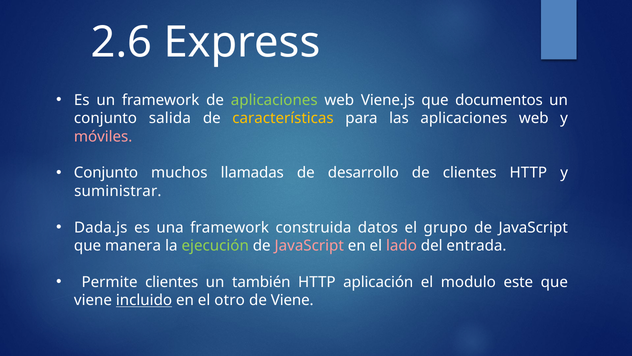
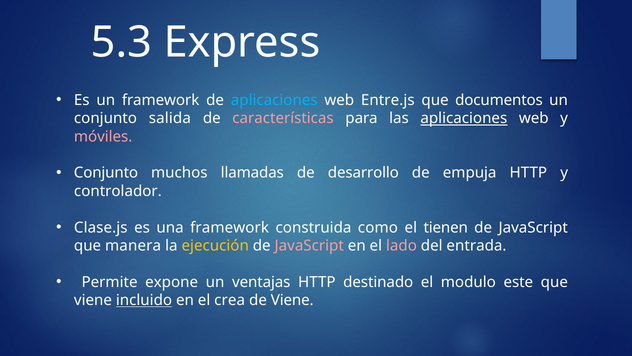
2.6: 2.6 -> 5.3
aplicaciones at (274, 100) colour: light green -> light blue
Viene.js: Viene.js -> Entre.js
características colour: yellow -> pink
aplicaciones at (464, 118) underline: none -> present
de clientes: clientes -> empuja
suministrar: suministrar -> controlador
Dada.js: Dada.js -> Clase.js
datos: datos -> como
grupo: grupo -> tienen
ejecución colour: light green -> yellow
Permite clientes: clientes -> expone
también: también -> ventajas
aplicación: aplicación -> destinado
otro: otro -> crea
